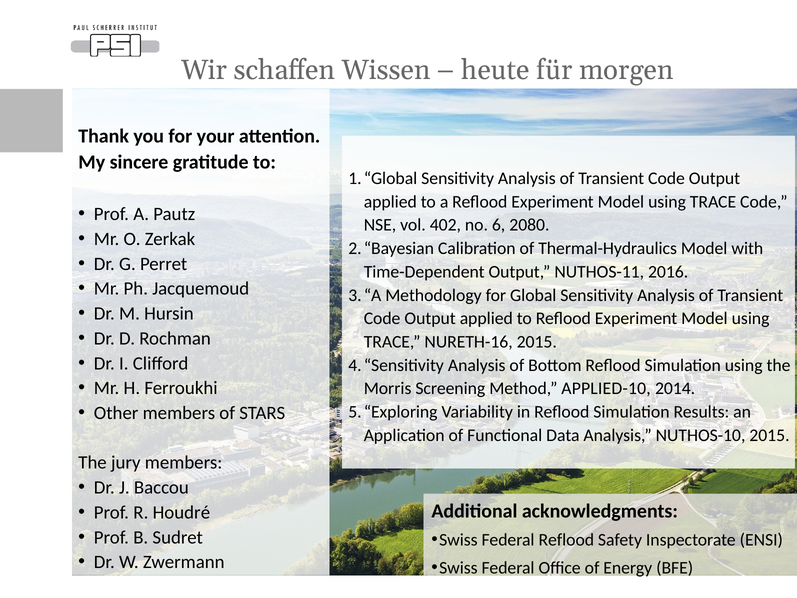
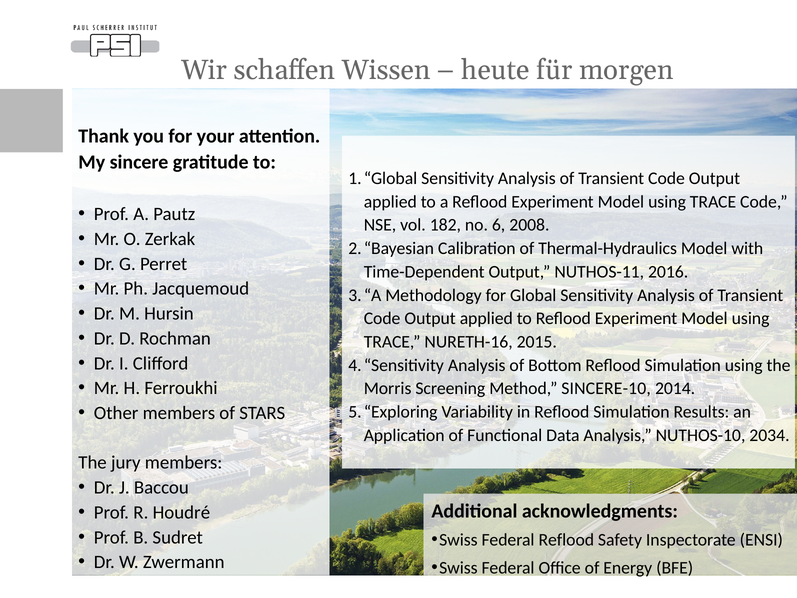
402: 402 -> 182
2080: 2080 -> 2008
APPLIED-10: APPLIED-10 -> SINCERE-10
NUTHOS-10 2015: 2015 -> 2034
